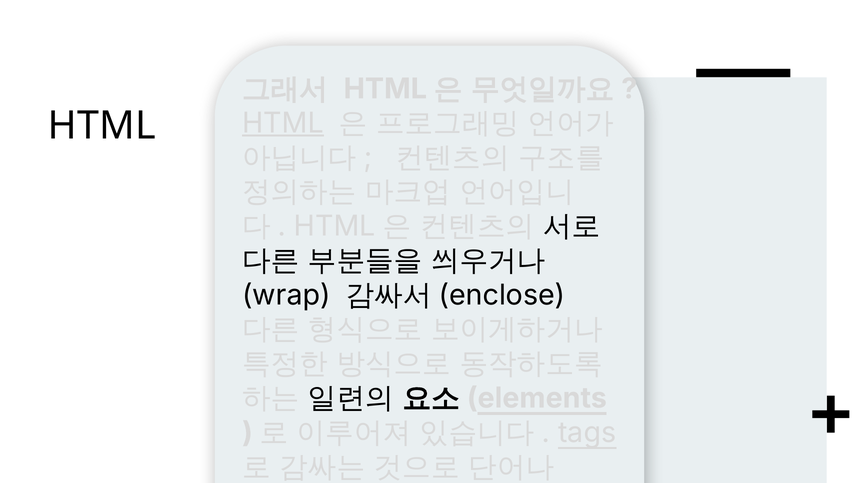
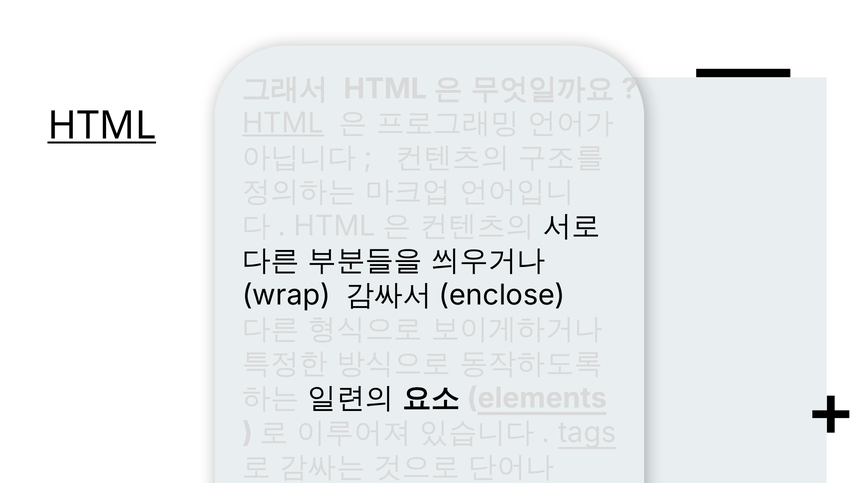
HTML at (102, 126) underline: none -> present
